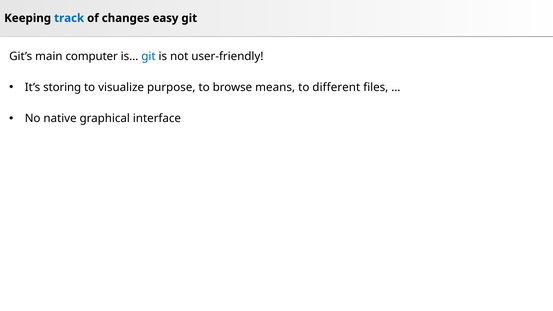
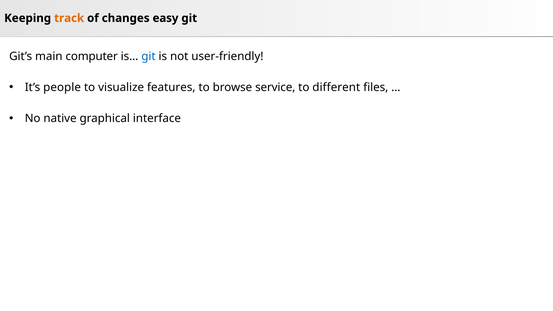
track colour: blue -> orange
storing: storing -> people
purpose: purpose -> features
means: means -> service
